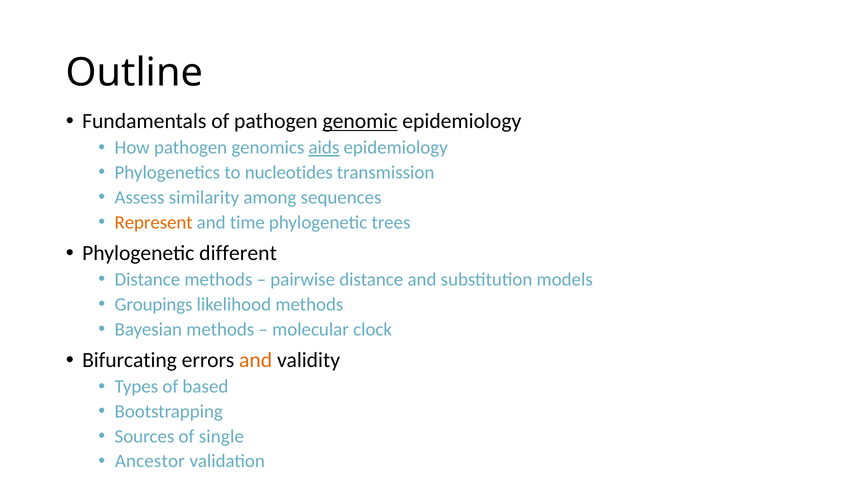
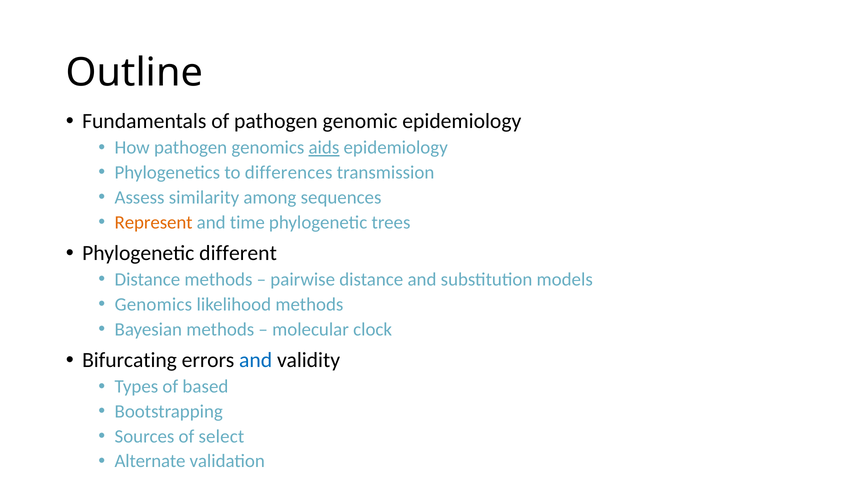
genomic underline: present -> none
nucleotides: nucleotides -> differences
Groupings at (154, 305): Groupings -> Genomics
and at (256, 361) colour: orange -> blue
single: single -> select
Ancestor: Ancestor -> Alternate
